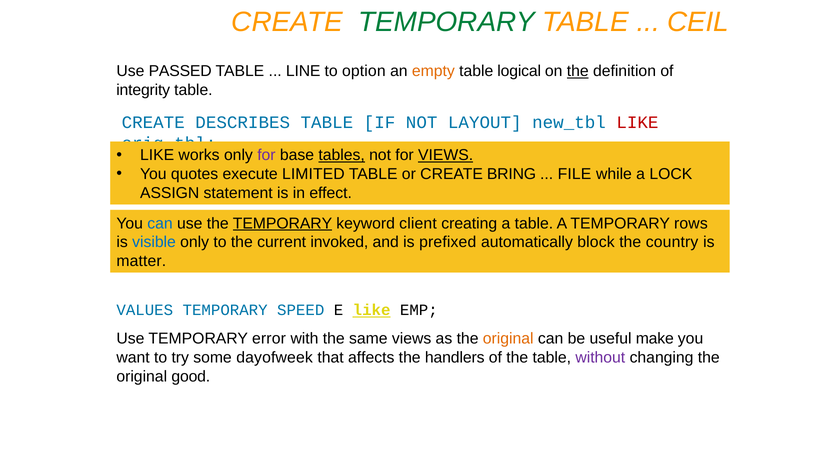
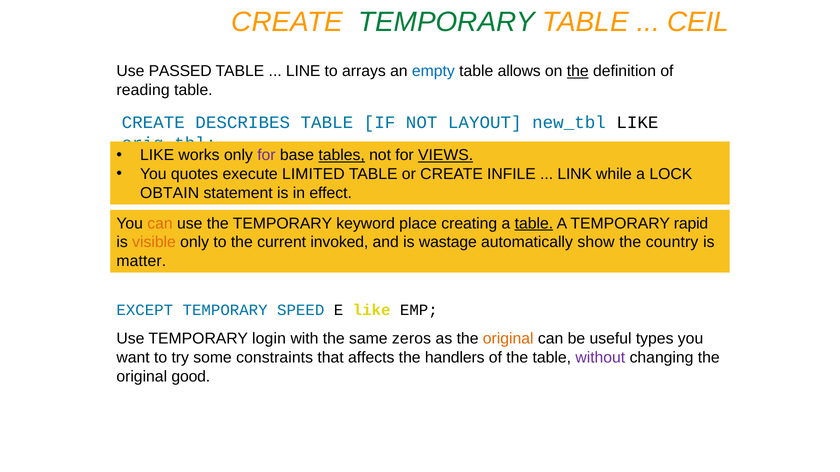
option: option -> arrays
empty colour: orange -> blue
logical: logical -> allows
integrity: integrity -> reading
LIKE at (637, 123) colour: red -> black
BRING: BRING -> INFILE
FILE: FILE -> LINK
ASSIGN: ASSIGN -> OBTAIN
can at (160, 224) colour: blue -> orange
TEMPORARY at (283, 224) underline: present -> none
client: client -> place
table at (534, 224) underline: none -> present
rows: rows -> rapid
visible colour: blue -> orange
prefixed: prefixed -> wastage
block: block -> show
VALUES: VALUES -> EXCEPT
like at (372, 311) underline: present -> none
error: error -> login
same views: views -> zeros
make: make -> types
dayofweek: dayofweek -> constraints
